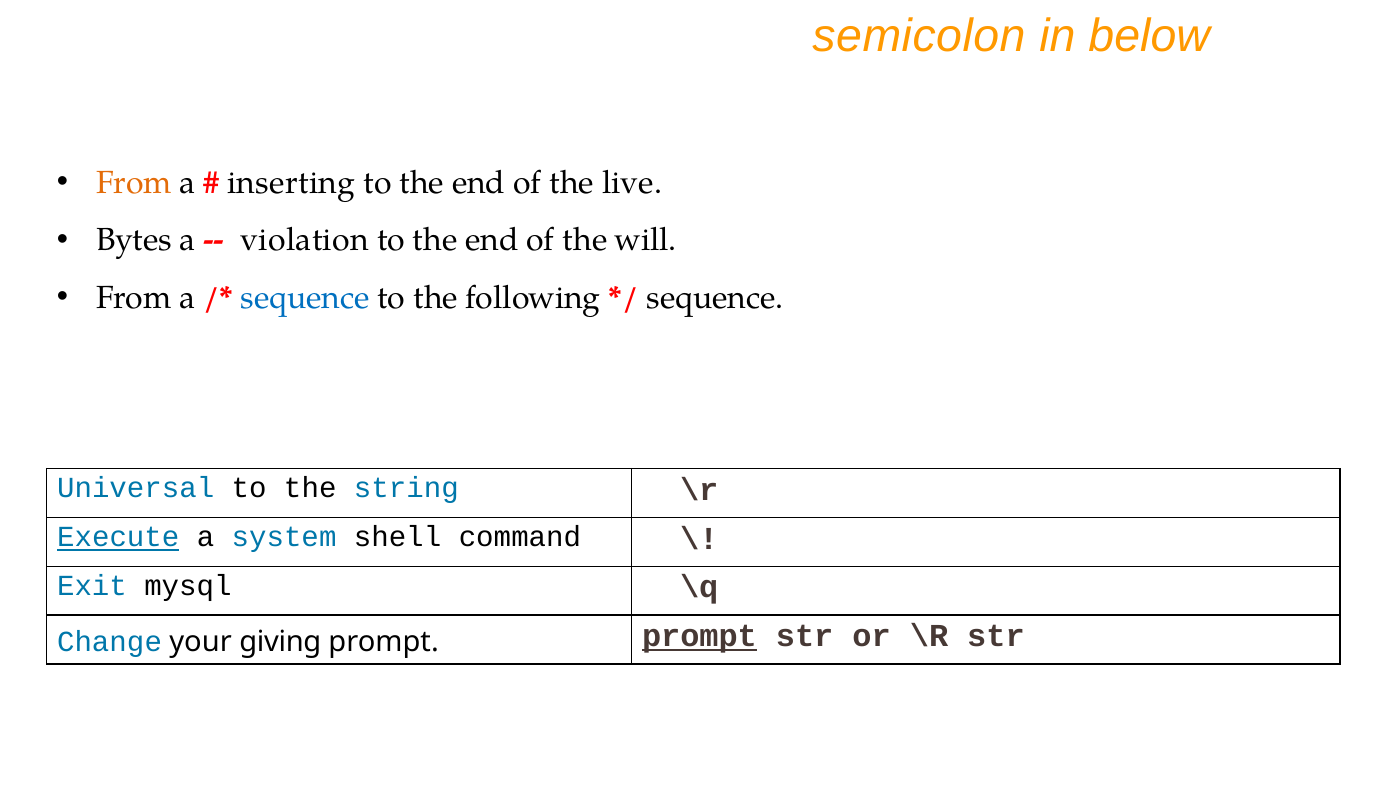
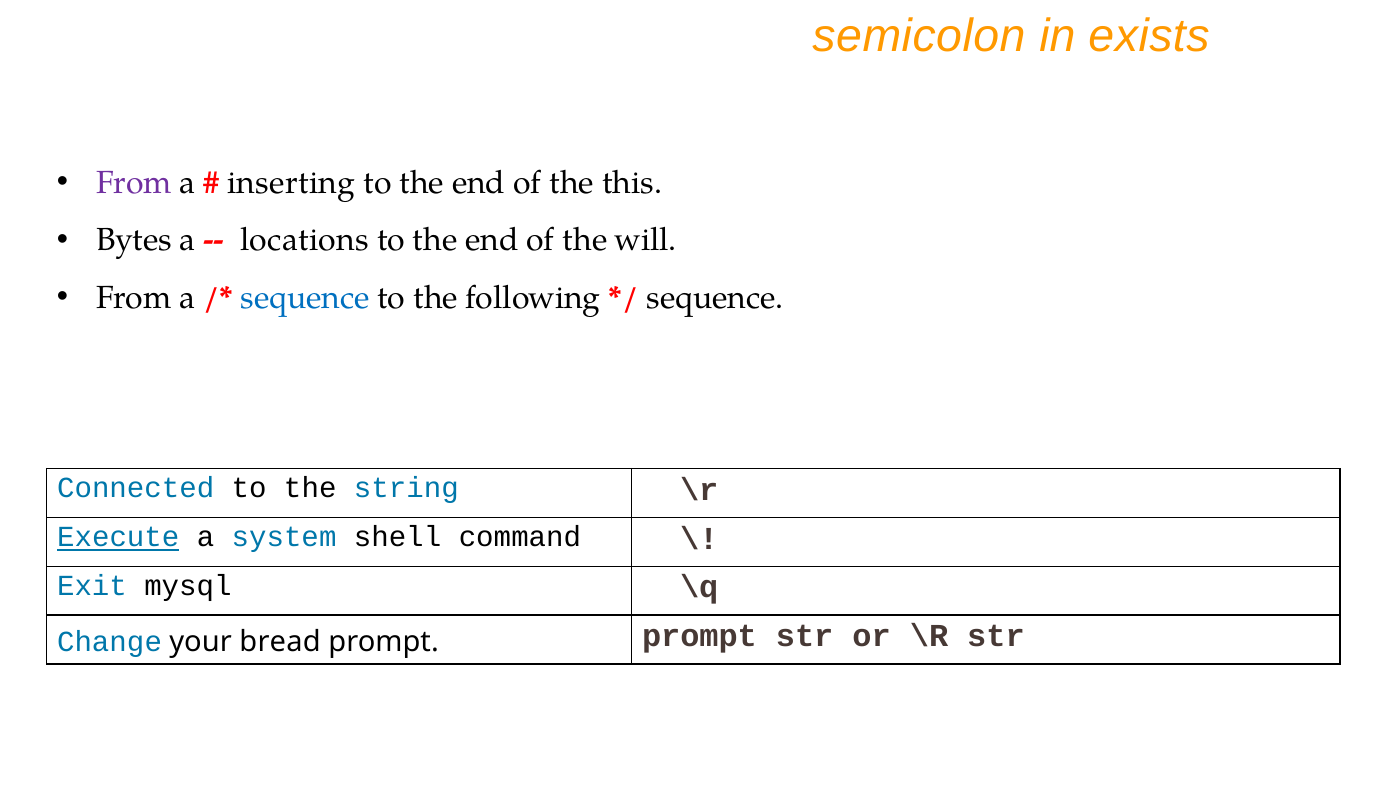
below: below -> exists
From at (134, 183) colour: orange -> purple
live: live -> this
violation: violation -> locations
Universal: Universal -> Connected
giving: giving -> bread
prompt at (699, 636) underline: present -> none
